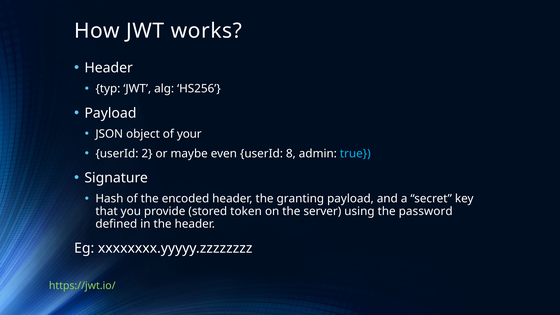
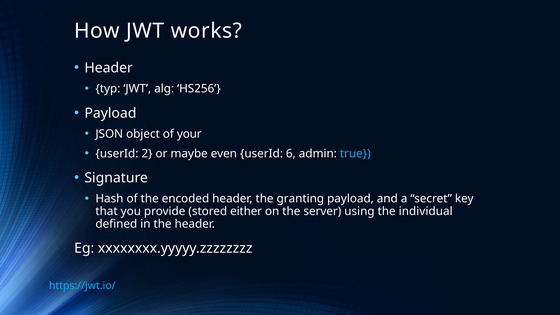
8: 8 -> 6
token: token -> either
password: password -> individual
https://jwt.io/ colour: light green -> light blue
